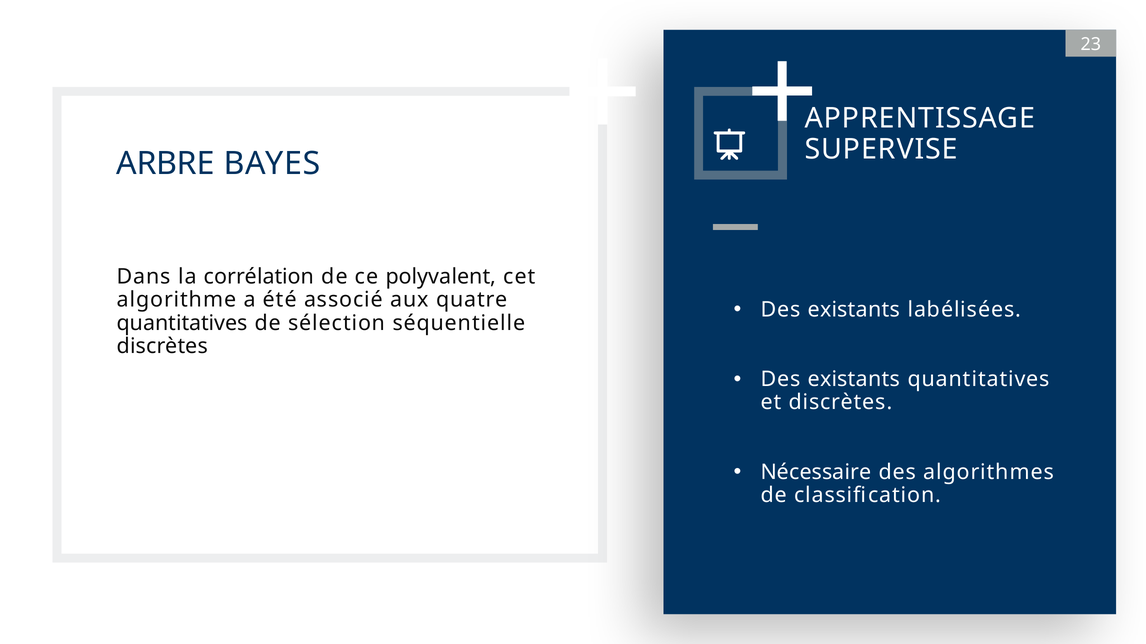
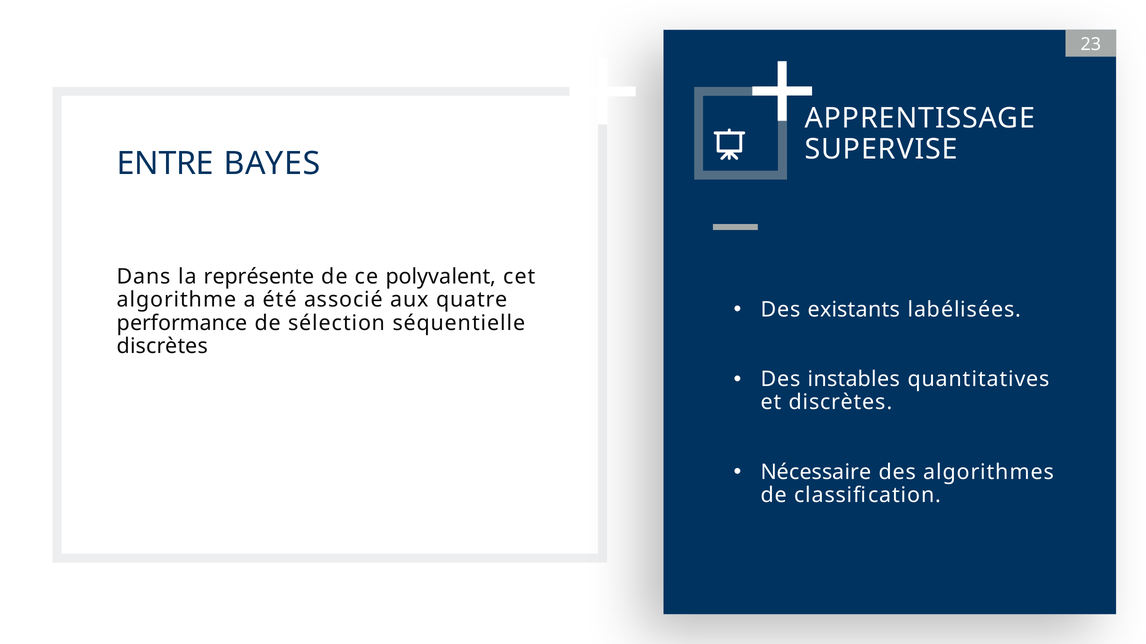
ARBRE: ARBRE -> ENTRE
corrélation: corrélation -> représente
quantitatives at (182, 323): quantitatives -> performance
existants at (854, 380): existants -> instables
